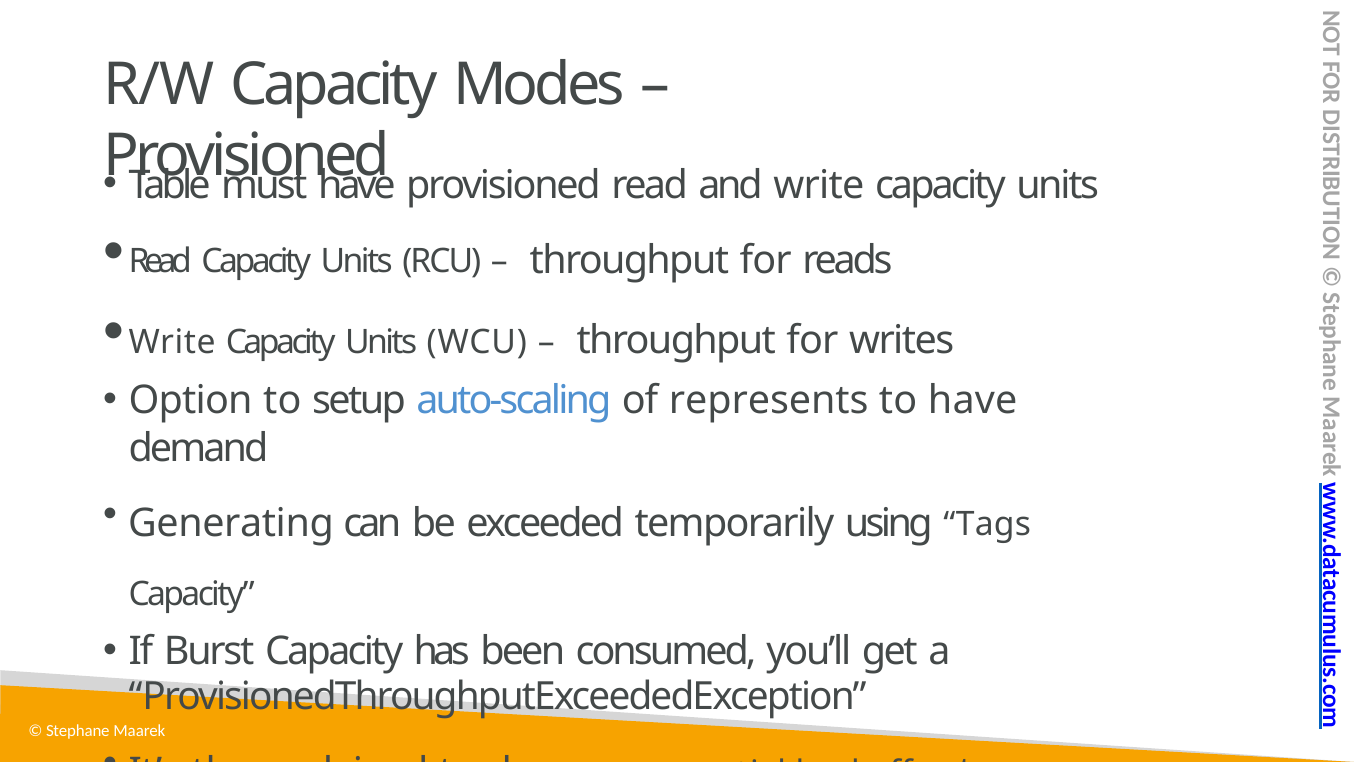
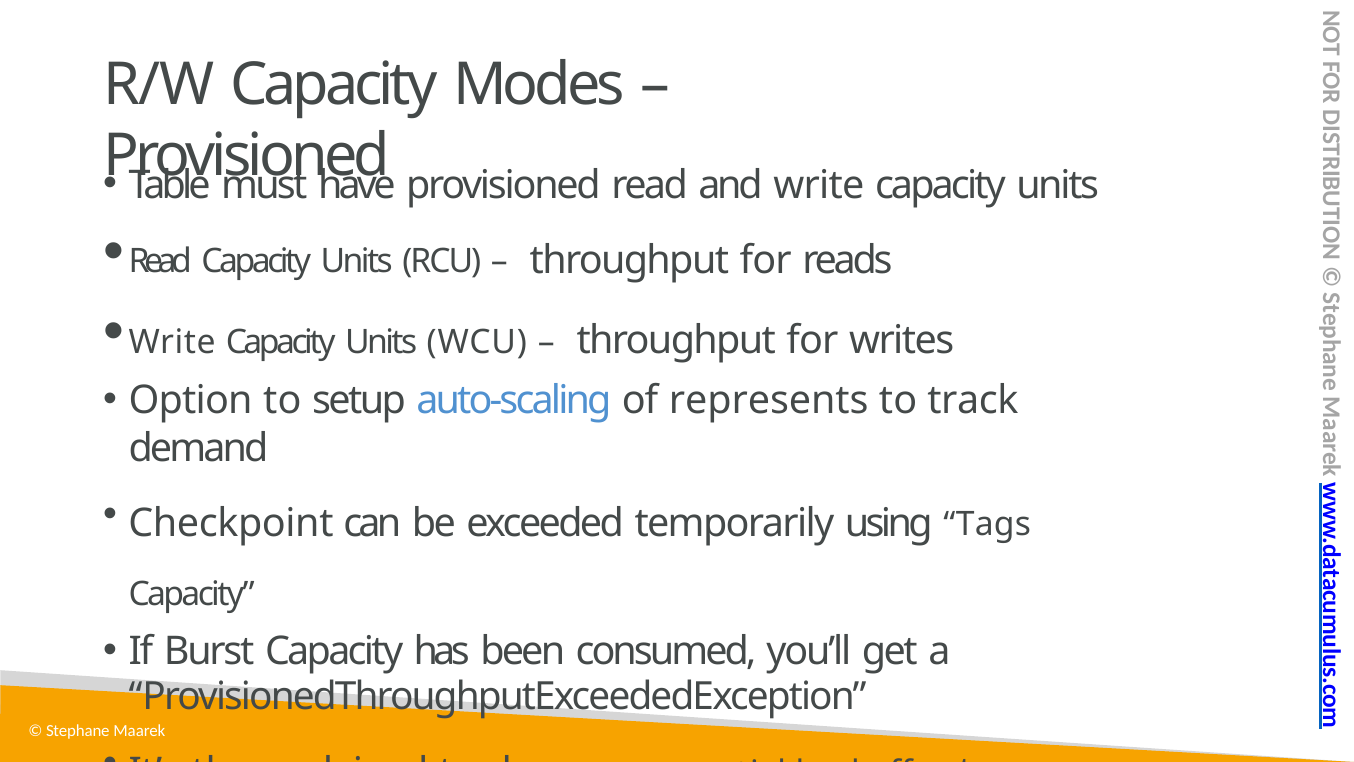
to have: have -> track
Generating: Generating -> Checkpoint
